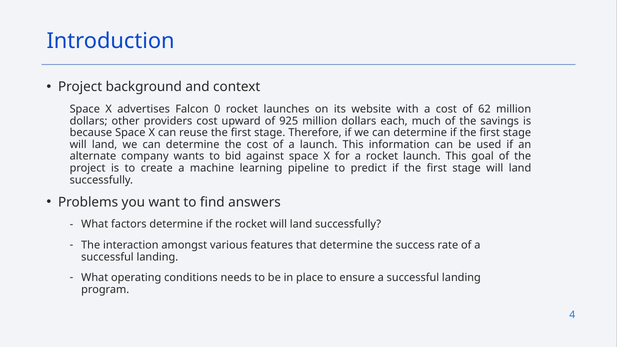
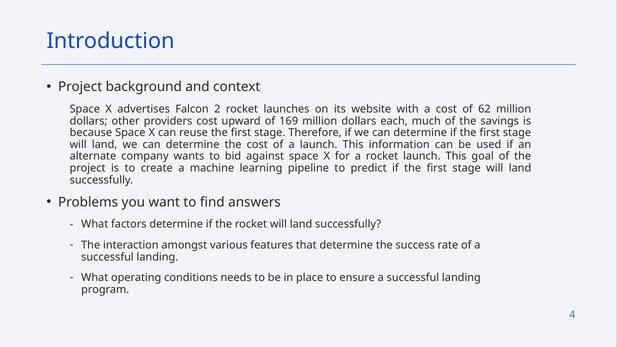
0: 0 -> 2
925: 925 -> 169
